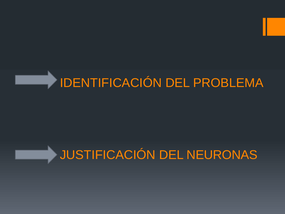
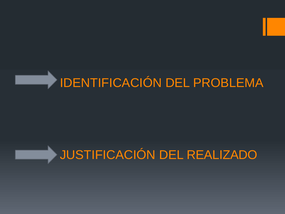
NEURONAS: NEURONAS -> REALIZADO
